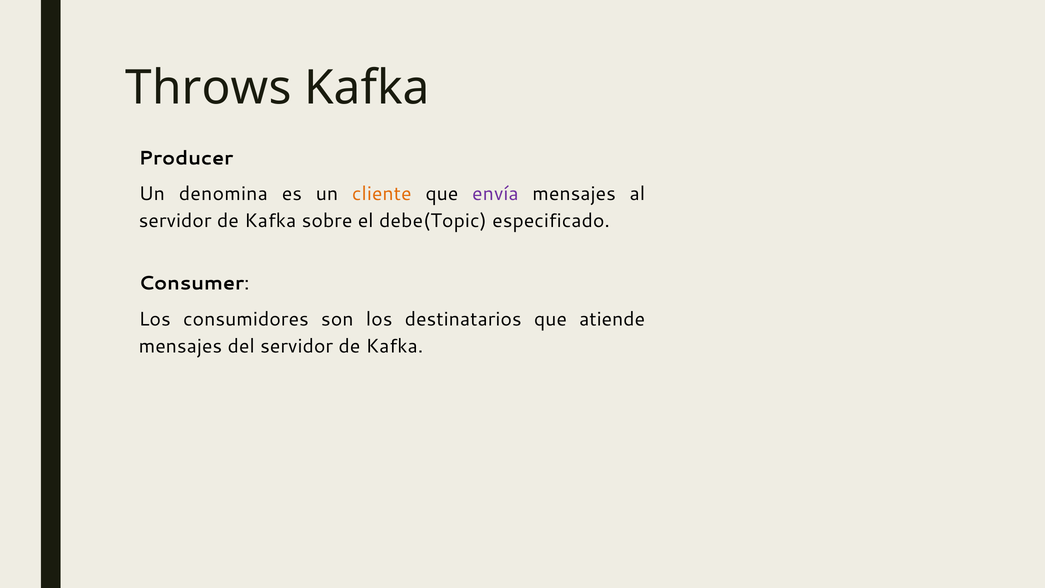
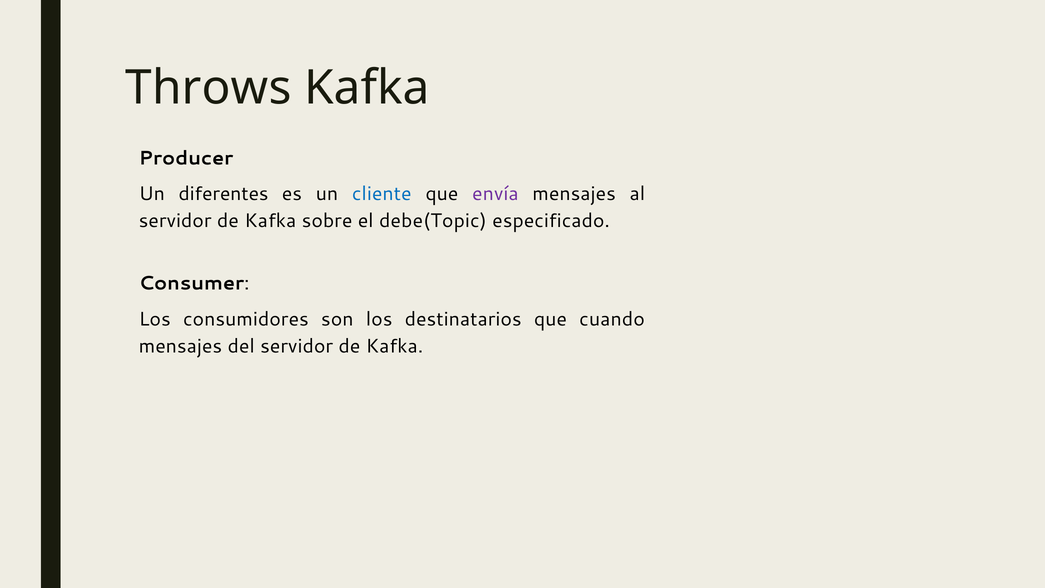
denomina: denomina -> diferentes
cliente colour: orange -> blue
atiende: atiende -> cuando
